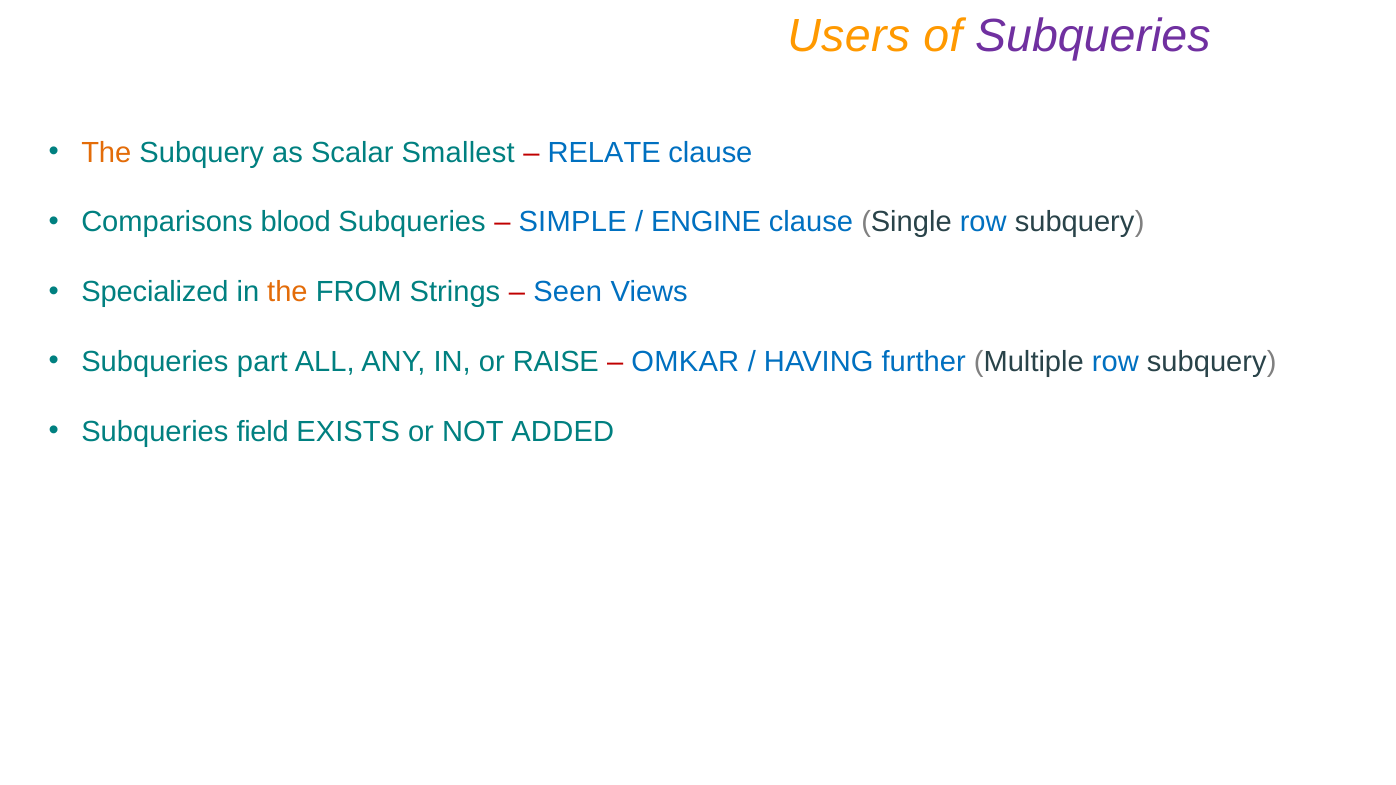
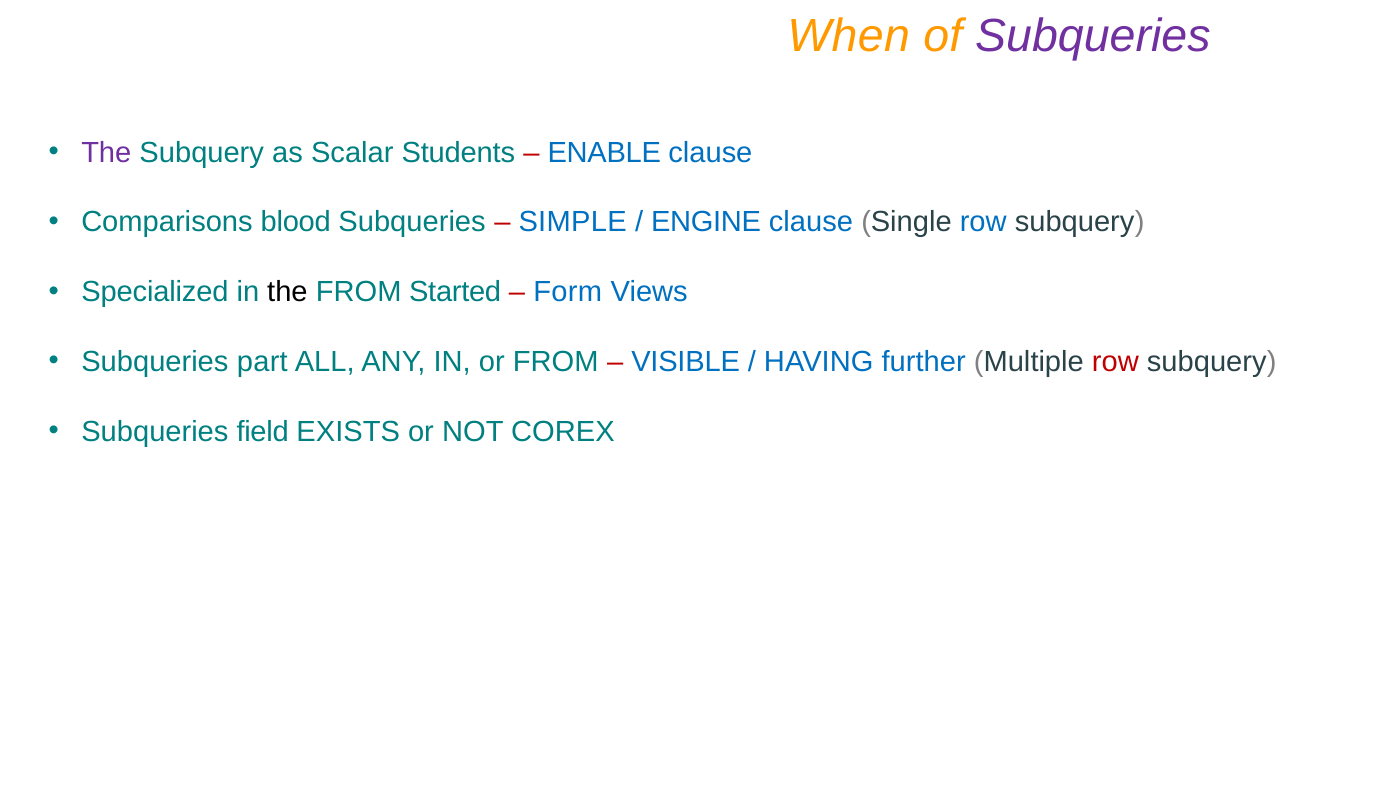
Users: Users -> When
The at (106, 153) colour: orange -> purple
Smallest: Smallest -> Students
RELATE: RELATE -> ENABLE
the at (287, 292) colour: orange -> black
Strings: Strings -> Started
Seen: Seen -> Form
or RAISE: RAISE -> FROM
OMKAR: OMKAR -> VISIBLE
row at (1115, 362) colour: blue -> red
ADDED: ADDED -> COREX
